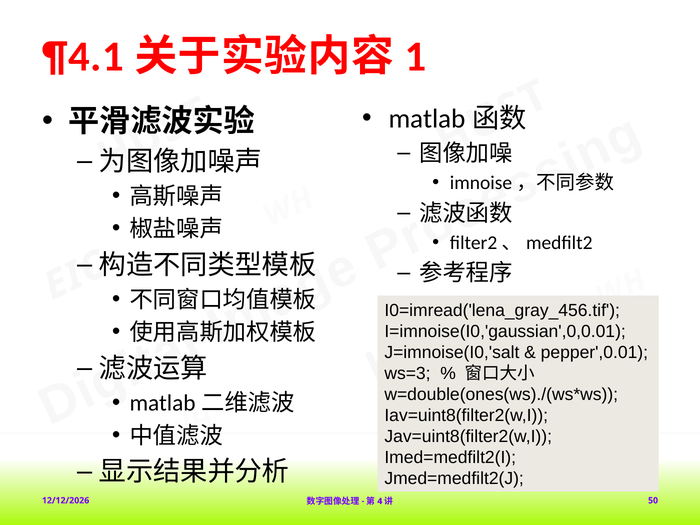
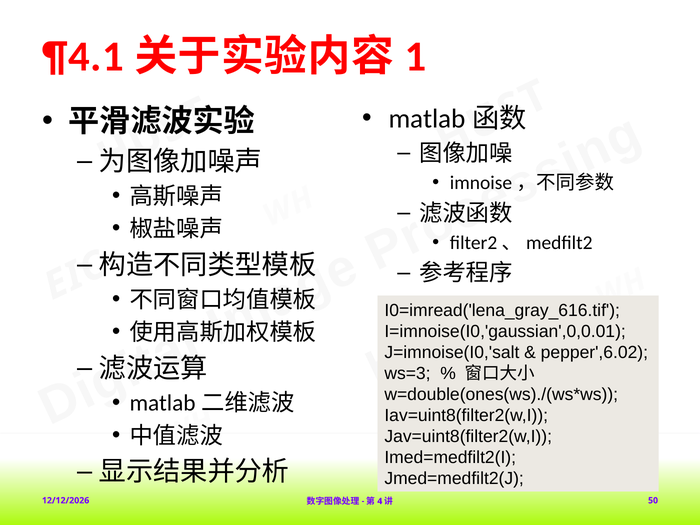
I0=imread('lena_gray_456.tif: I0=imread('lena_gray_456.tif -> I0=imread('lena_gray_616.tif
pepper',0.01: pepper',0.01 -> pepper',6.02
